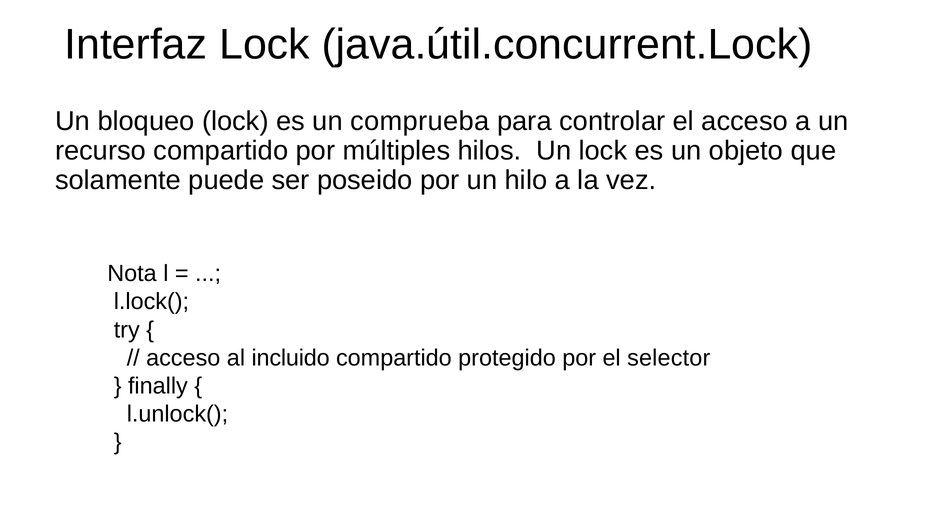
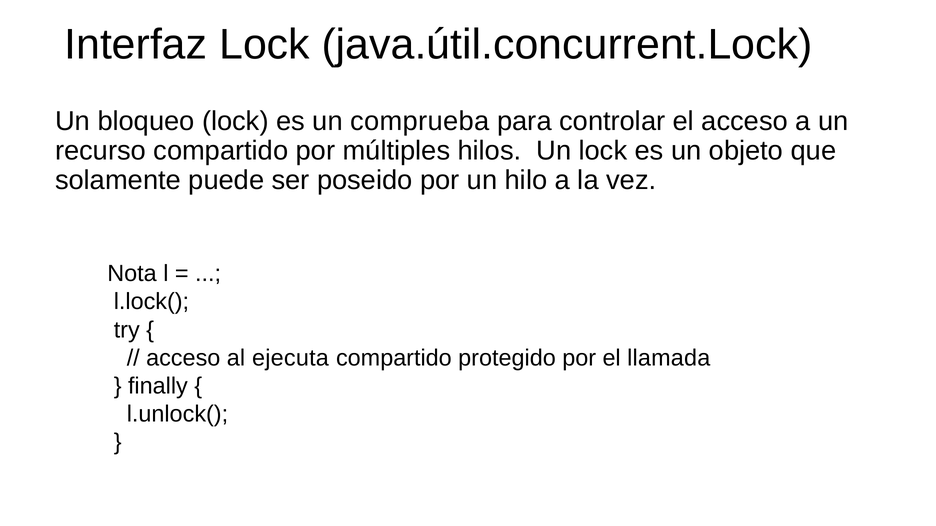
incluido: incluido -> ejecuta
selector: selector -> llamada
